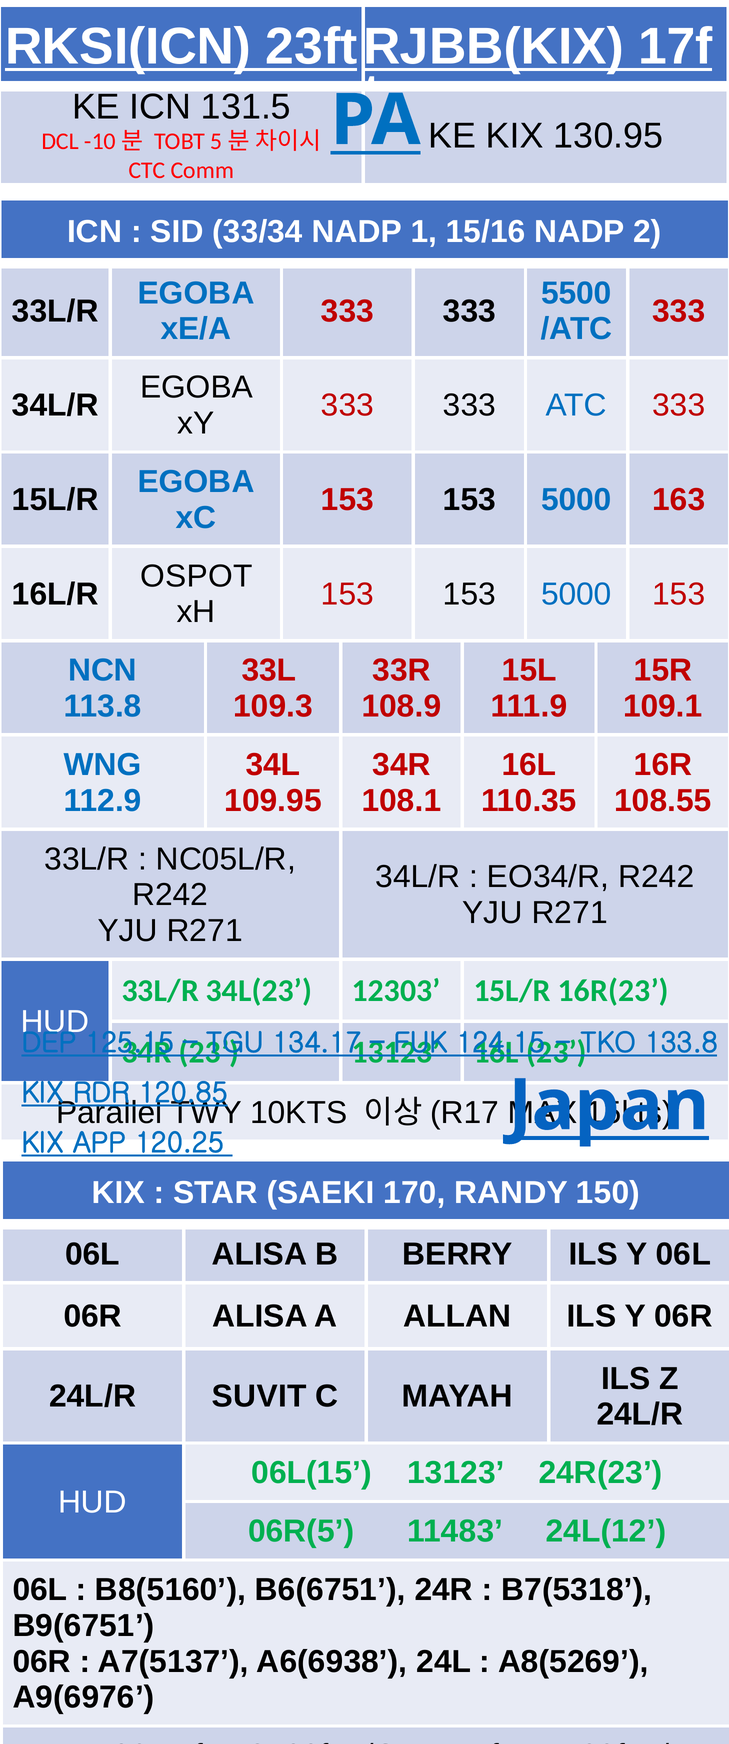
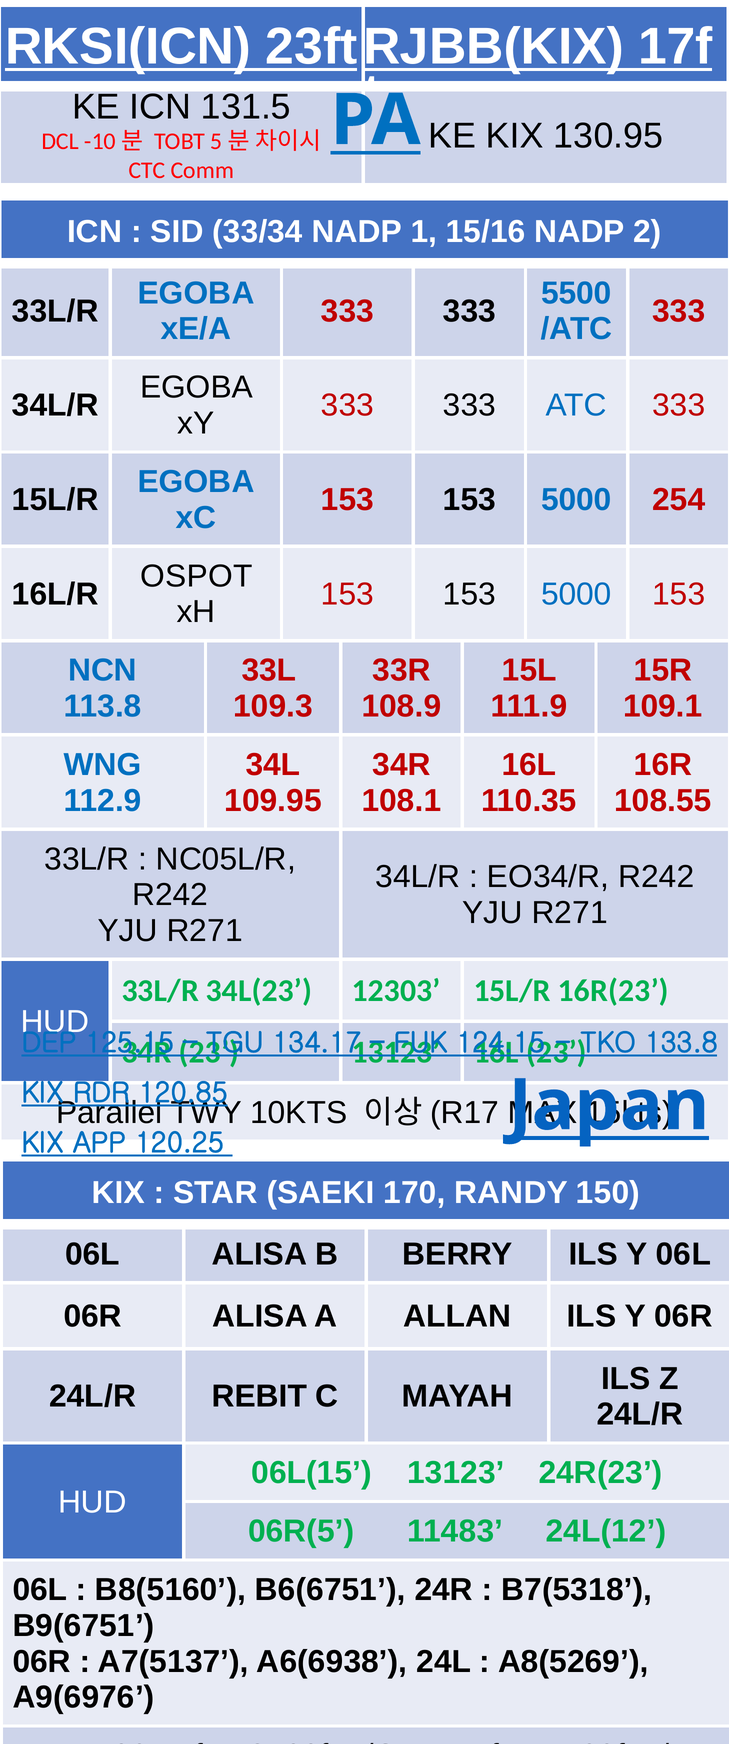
163: 163 -> 254
SUVIT: SUVIT -> REBIT
